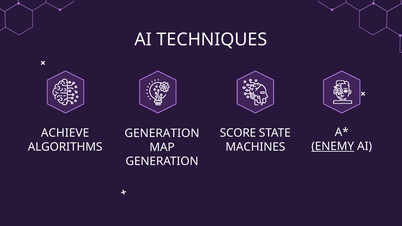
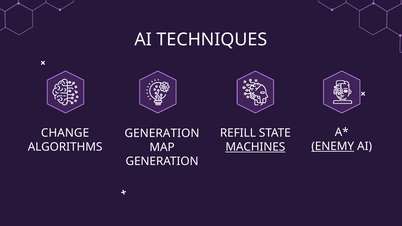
ACHIEVE: ACHIEVE -> CHANGE
SCORE: SCORE -> REFILL
MACHINES underline: none -> present
